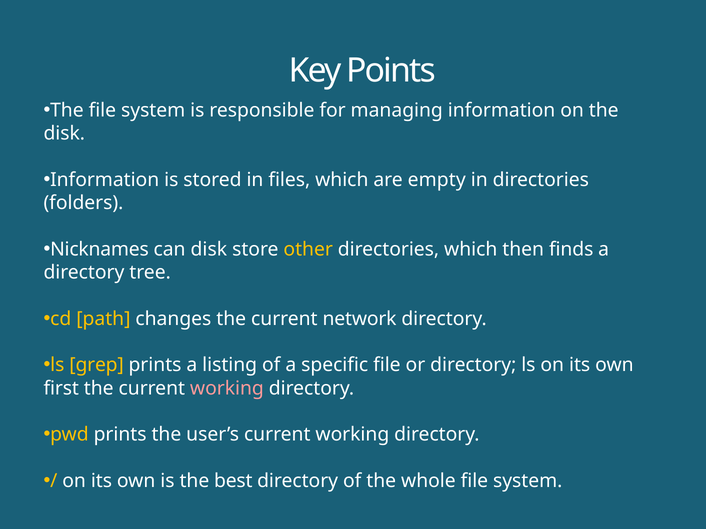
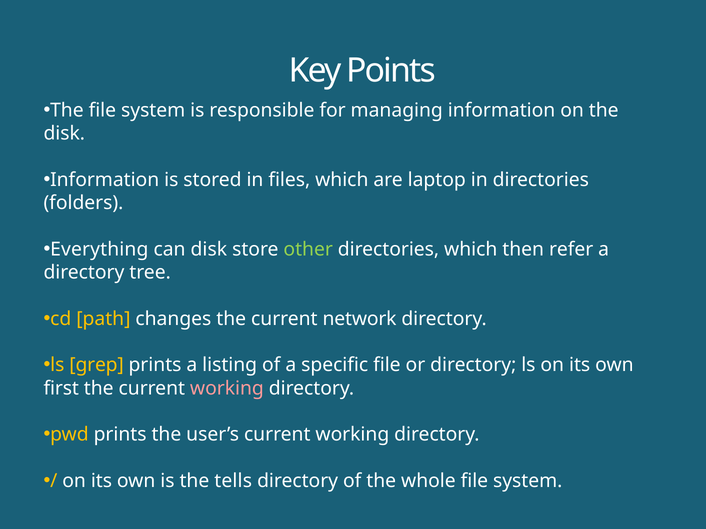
empty: empty -> laptop
Nicknames: Nicknames -> Everything
other colour: yellow -> light green
finds: finds -> refer
best: best -> tells
